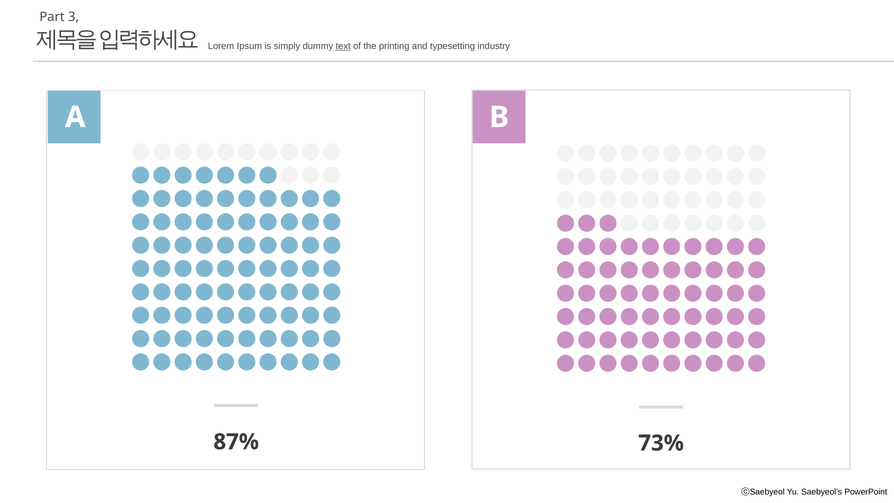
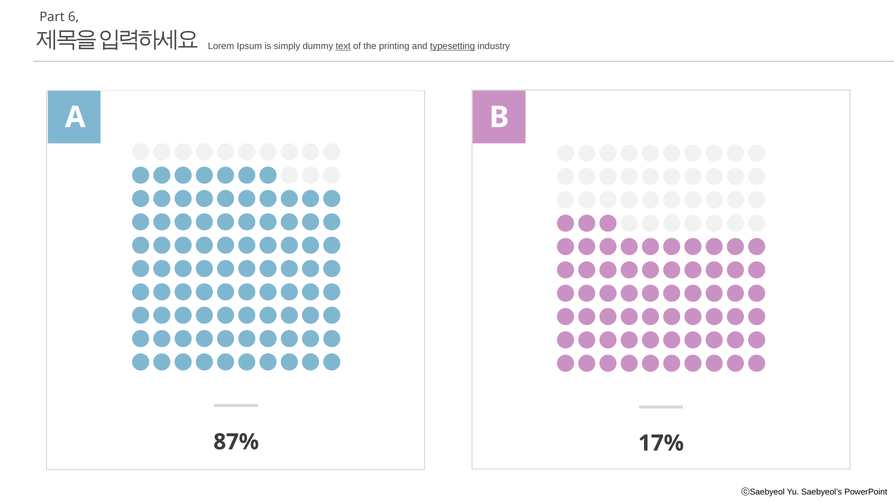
3: 3 -> 6
typesetting underline: none -> present
73%: 73% -> 17%
